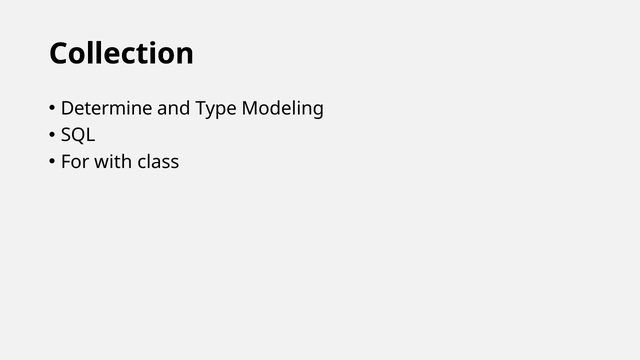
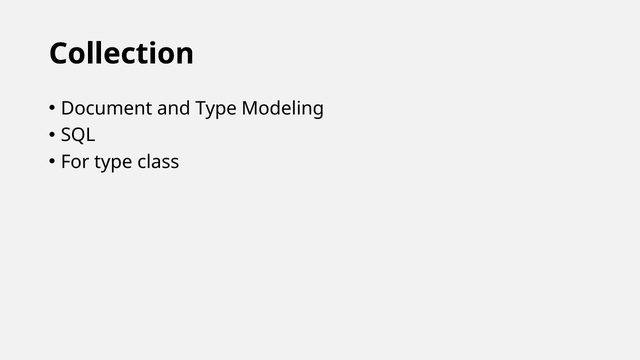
Determine: Determine -> Document
For with: with -> type
